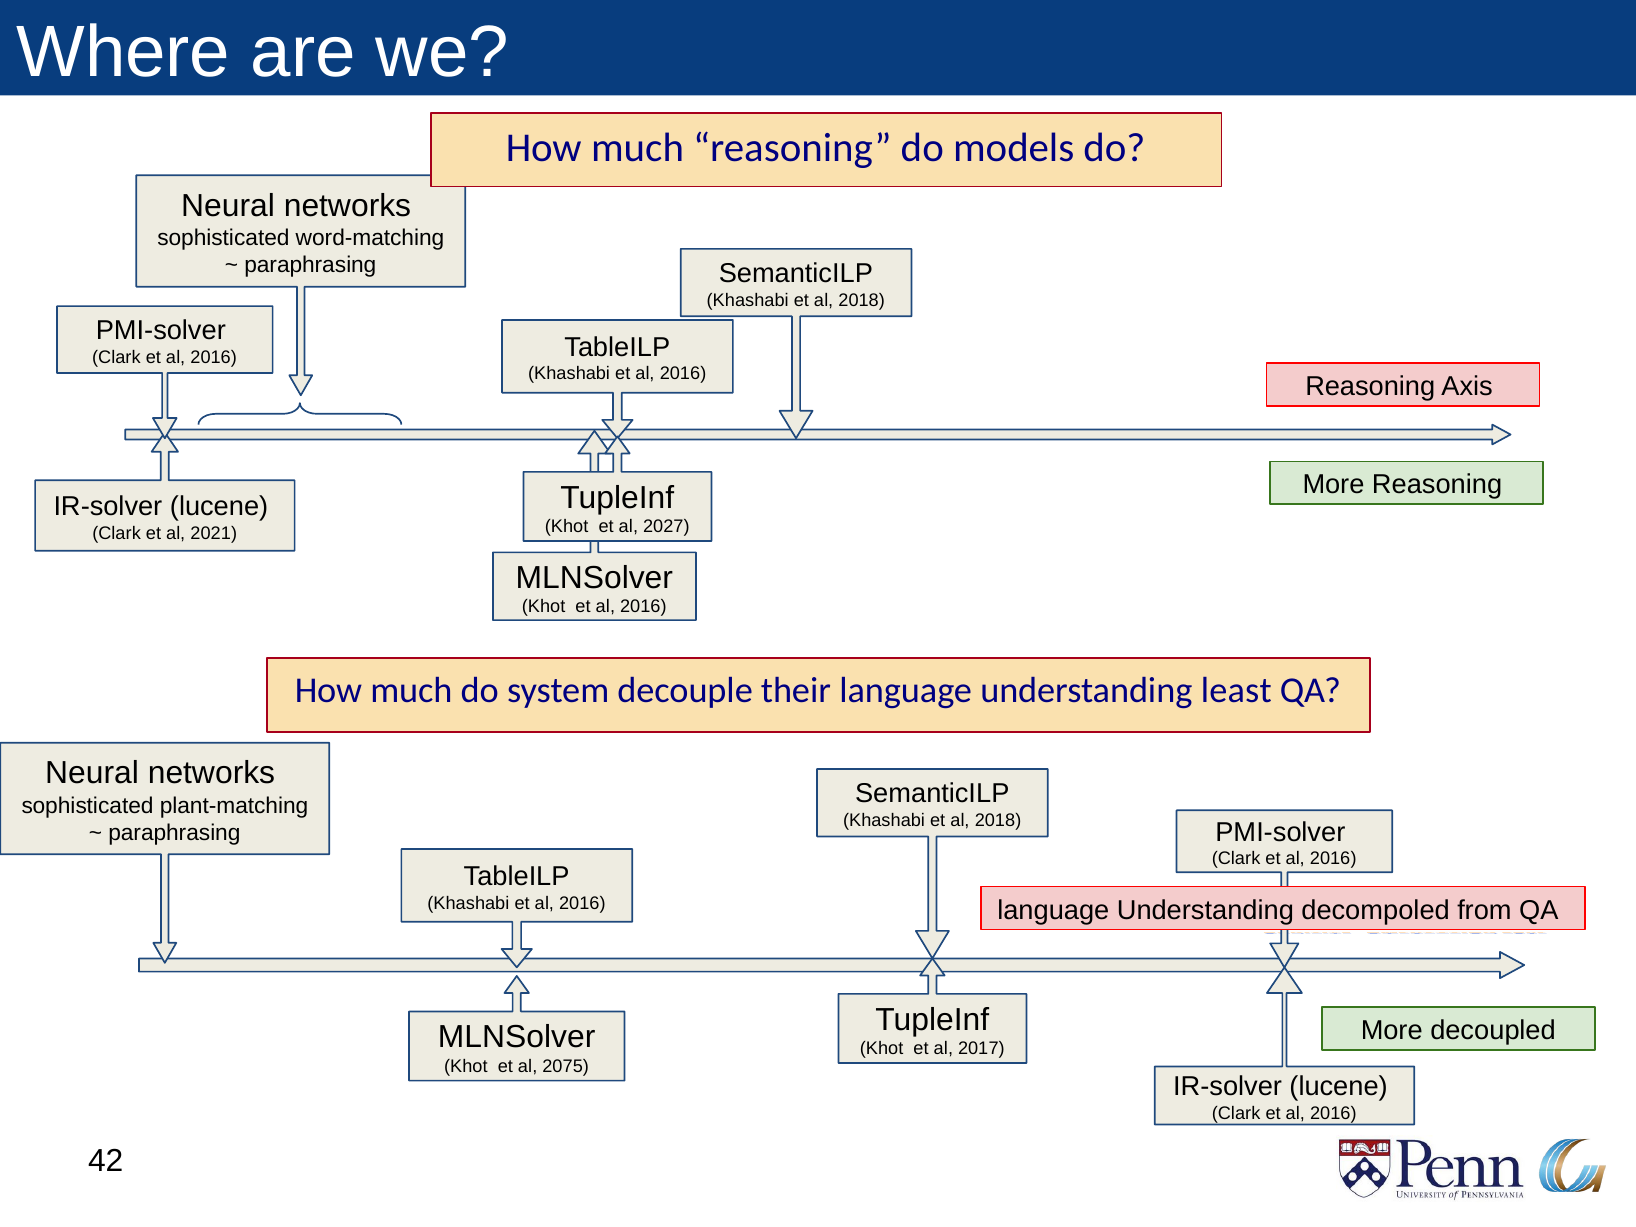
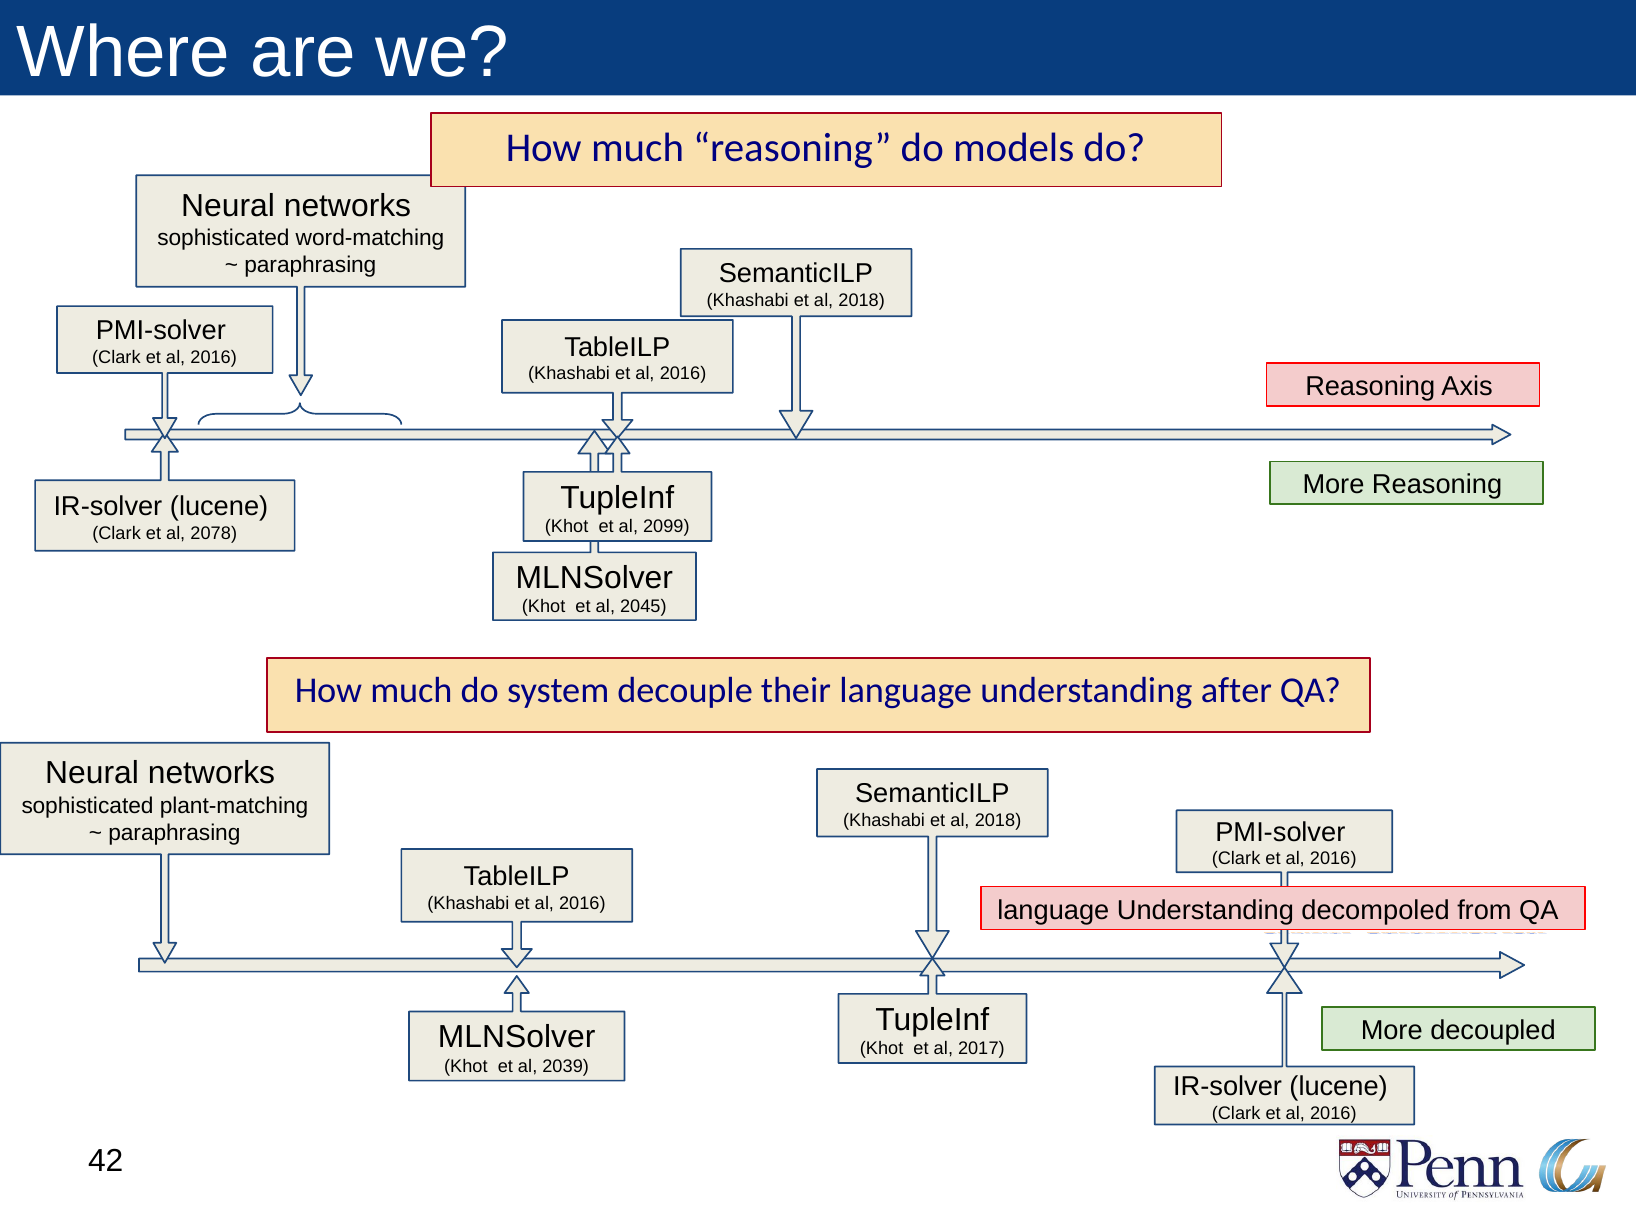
2027: 2027 -> 2099
2021: 2021 -> 2078
Khot et al 2016: 2016 -> 2045
least: least -> after
2075: 2075 -> 2039
